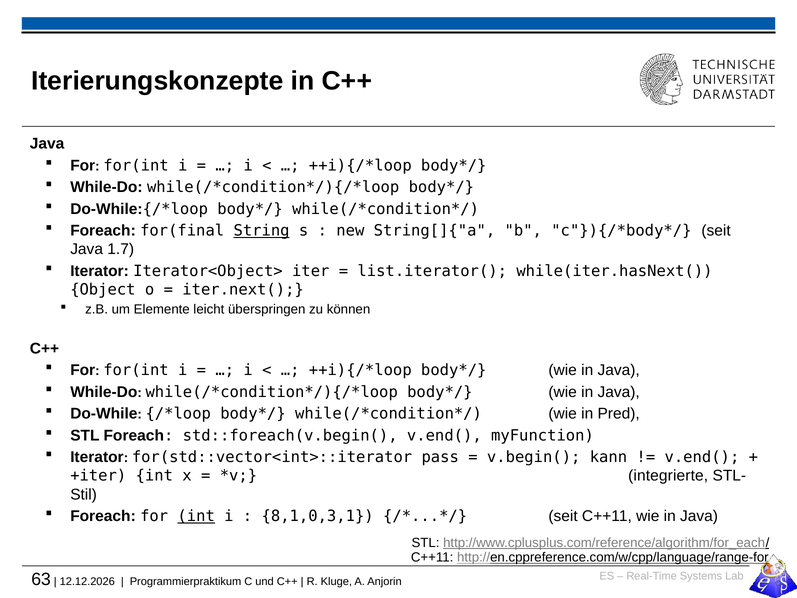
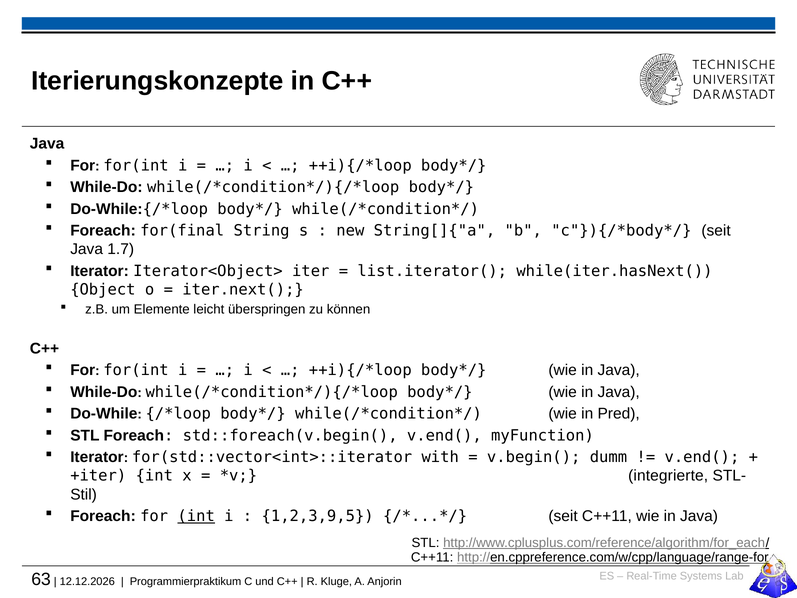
String underline: present -> none
pass: pass -> with
kann: kann -> dumm
8,1,0,3,1: 8,1,0,3,1 -> 1,2,3,9,5
